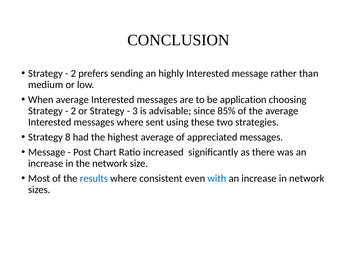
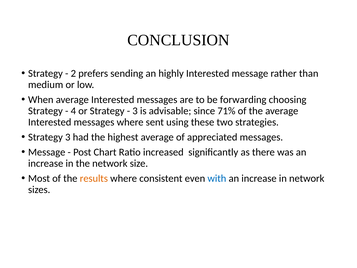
application: application -> forwarding
2 at (73, 111): 2 -> 4
85%: 85% -> 71%
Strategy 8: 8 -> 3
results colour: blue -> orange
